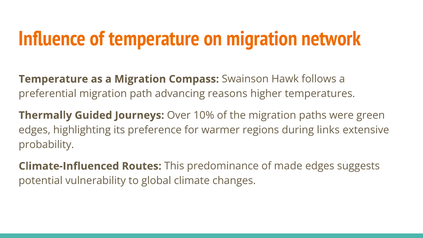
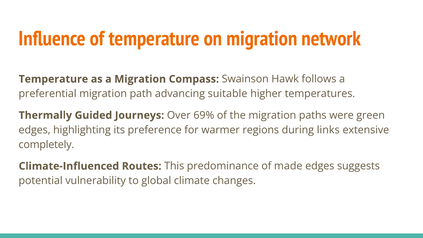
reasons: reasons -> suitable
10%: 10% -> 69%
probability: probability -> completely
